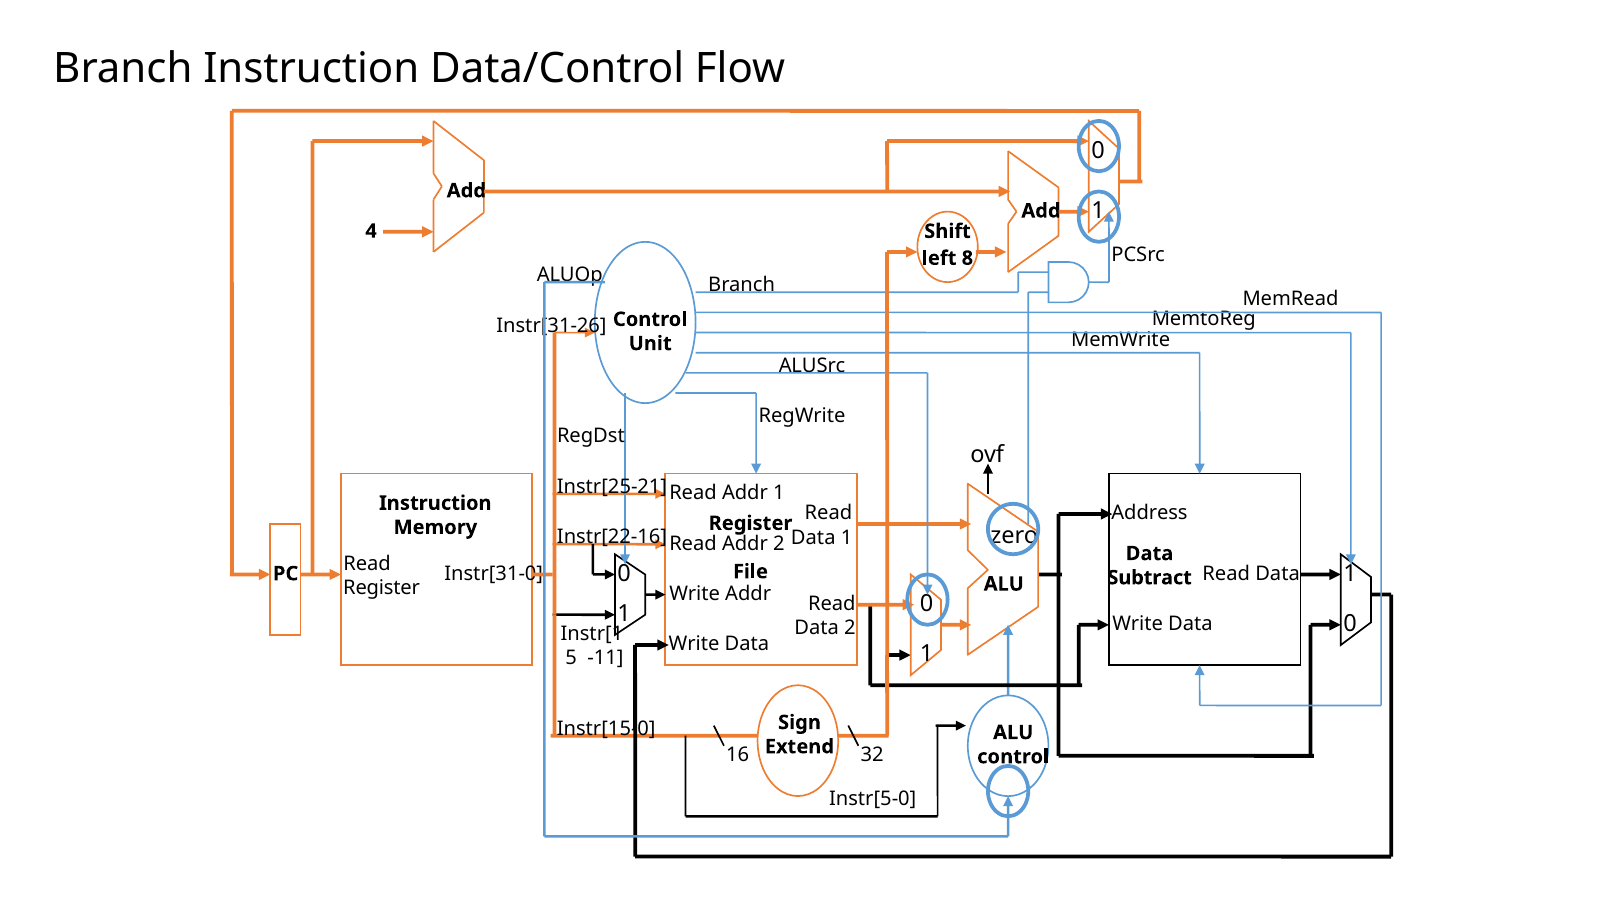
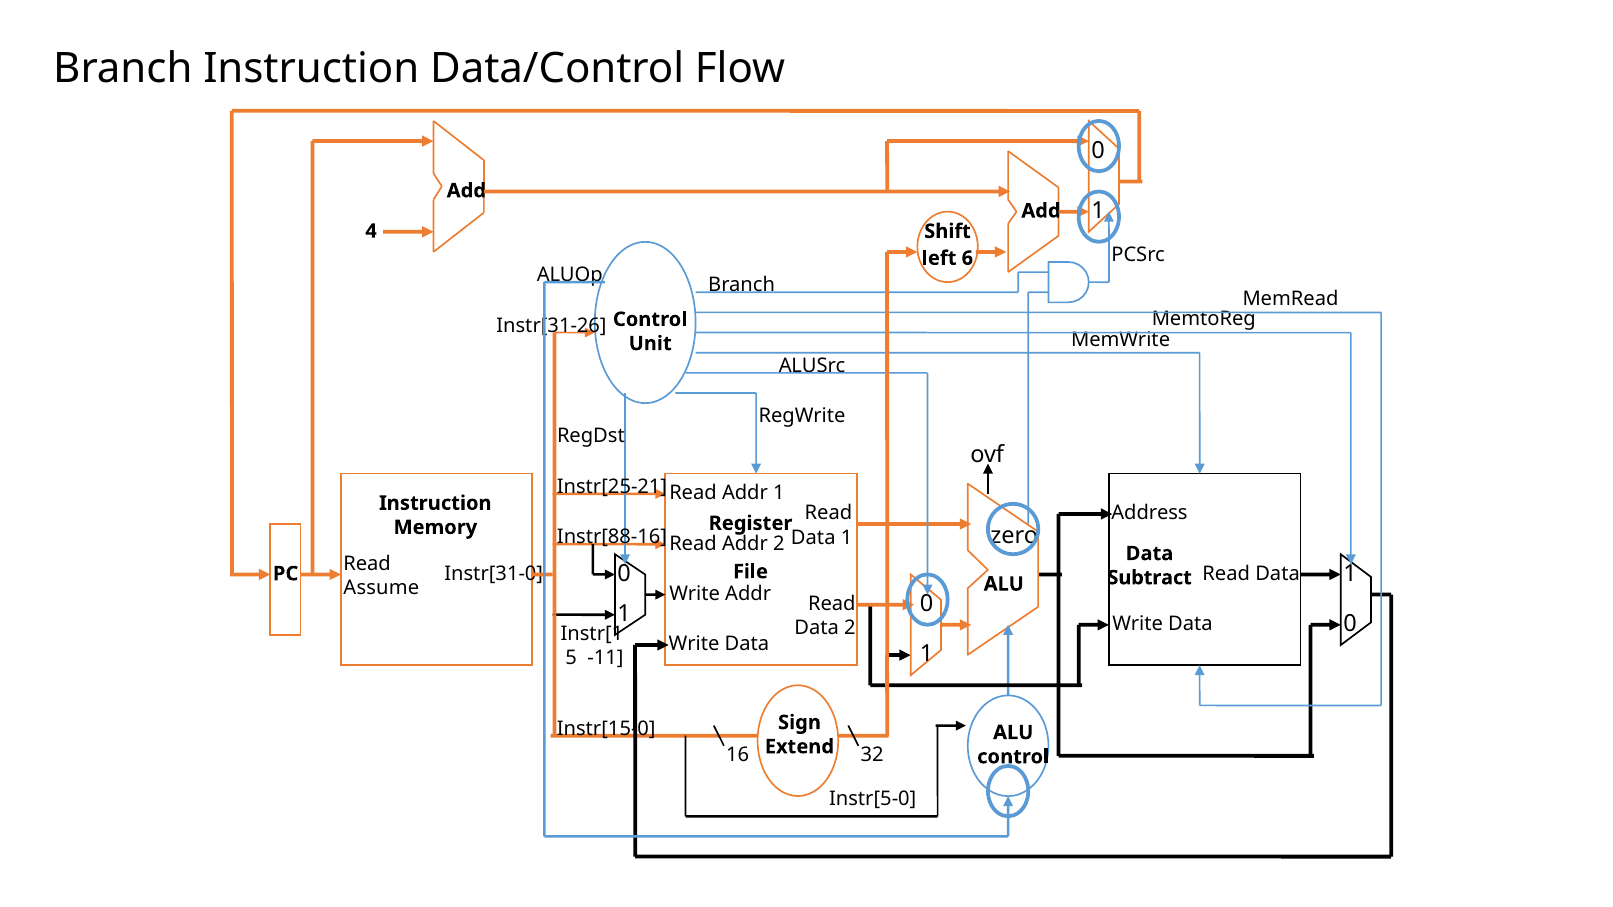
8: 8 -> 6
Instr[22-16: Instr[22-16 -> Instr[88-16
Register at (382, 588): Register -> Assume
